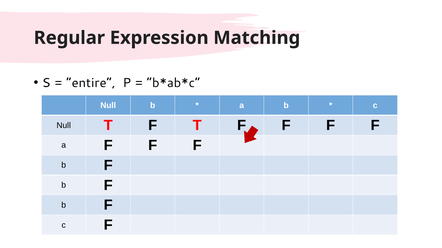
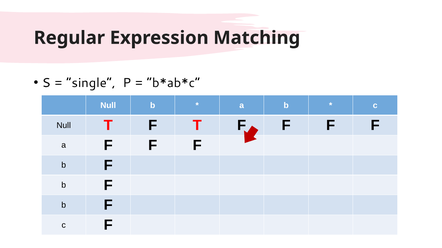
entire: entire -> single
